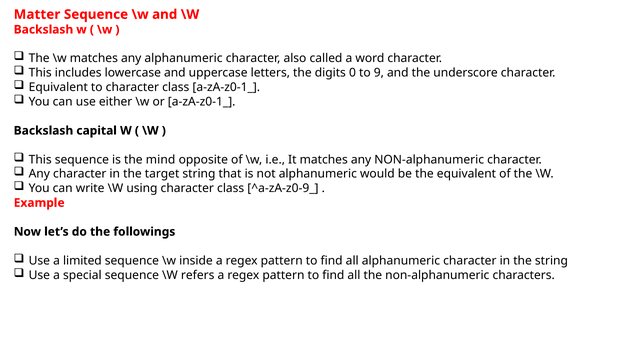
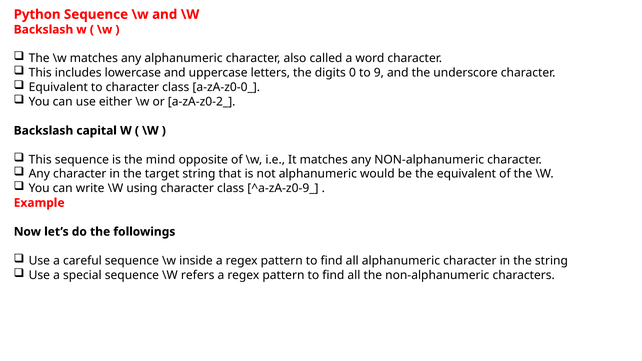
Matter: Matter -> Python
class a-zA-z0-1_: a-zA-z0-1_ -> a-zA-z0-0_
or a-zA-z0-1_: a-zA-z0-1_ -> a-zA-z0-2_
limited: limited -> careful
